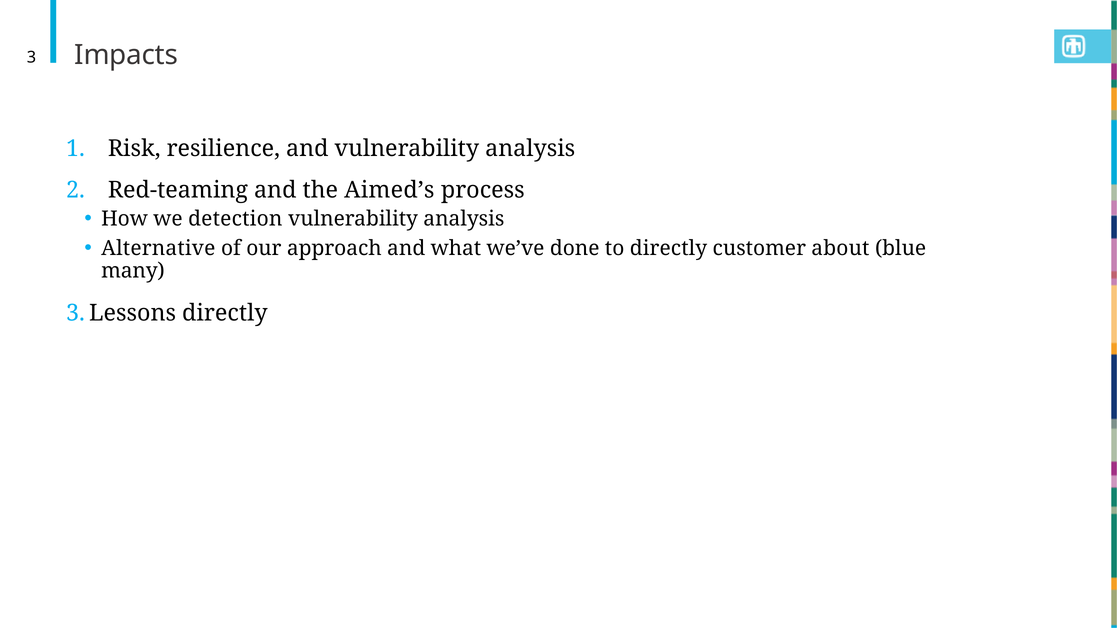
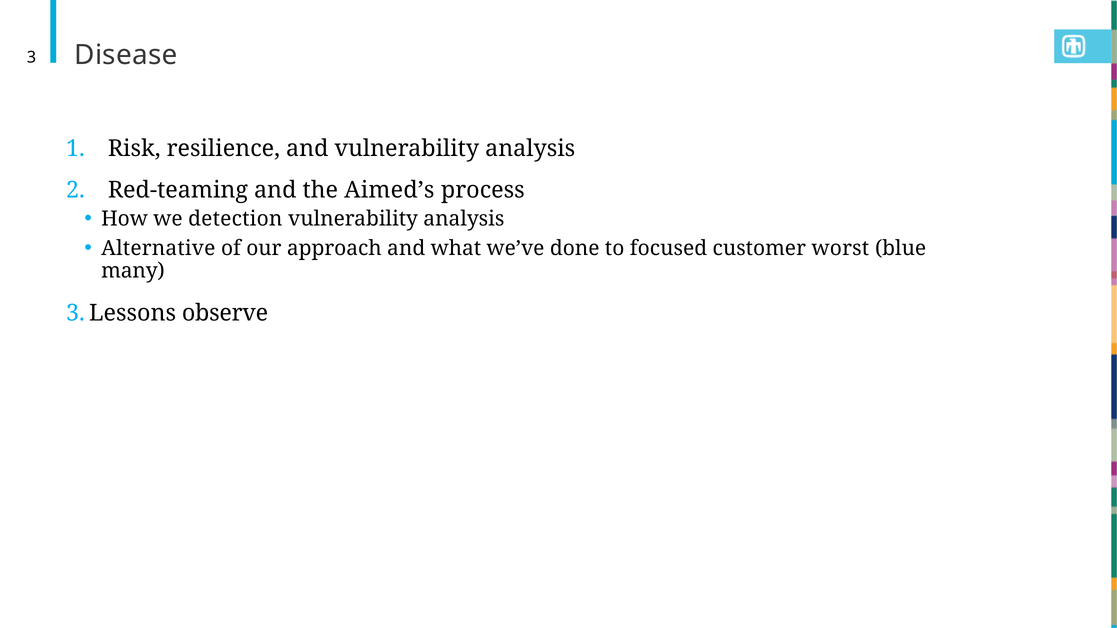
Impacts: Impacts -> Disease
to directly: directly -> focused
about: about -> worst
directly at (225, 313): directly -> observe
